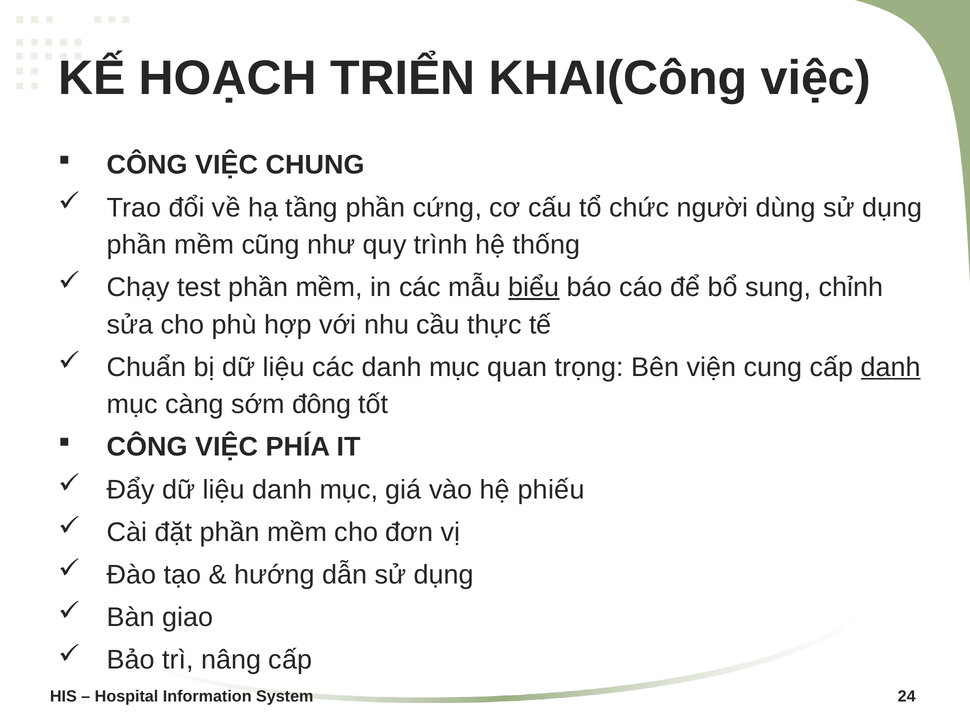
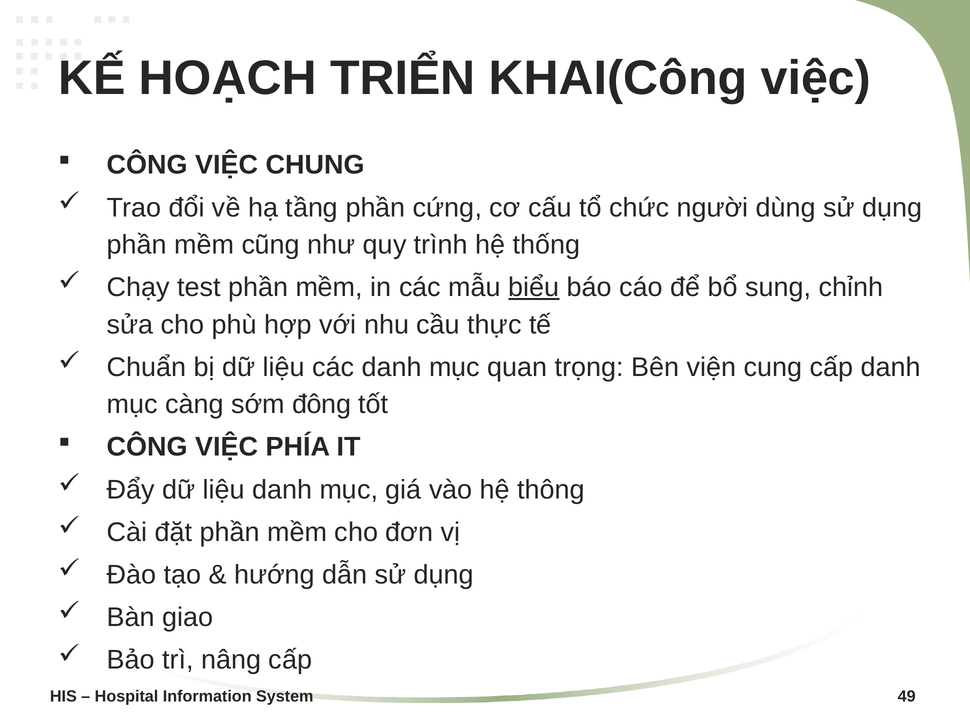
danh at (891, 367) underline: present -> none
phiếu: phiếu -> thông
24: 24 -> 49
